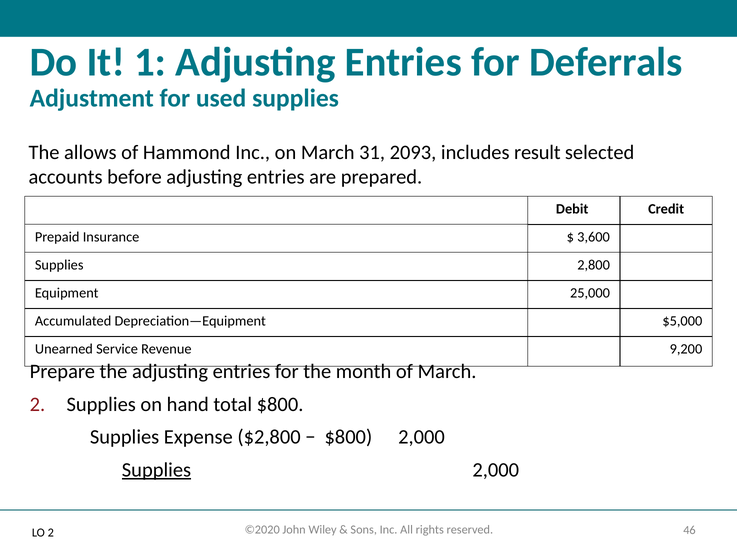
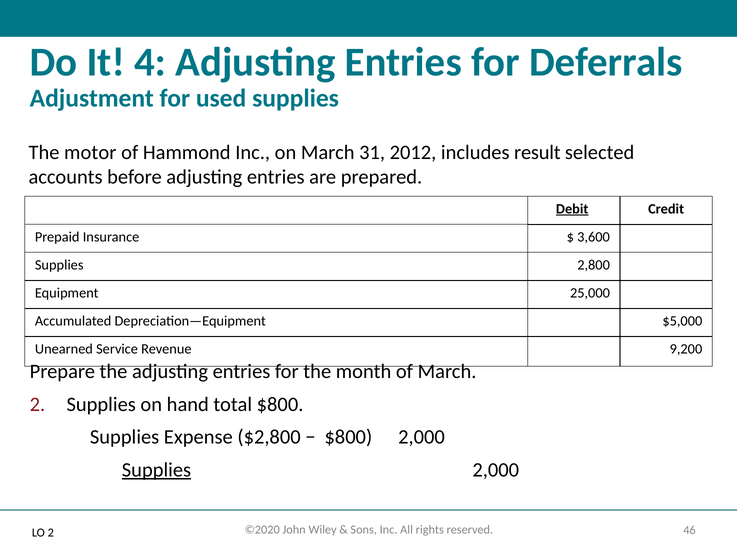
1: 1 -> 4
allows: allows -> motor
2093: 2093 -> 2012
Debit underline: none -> present
